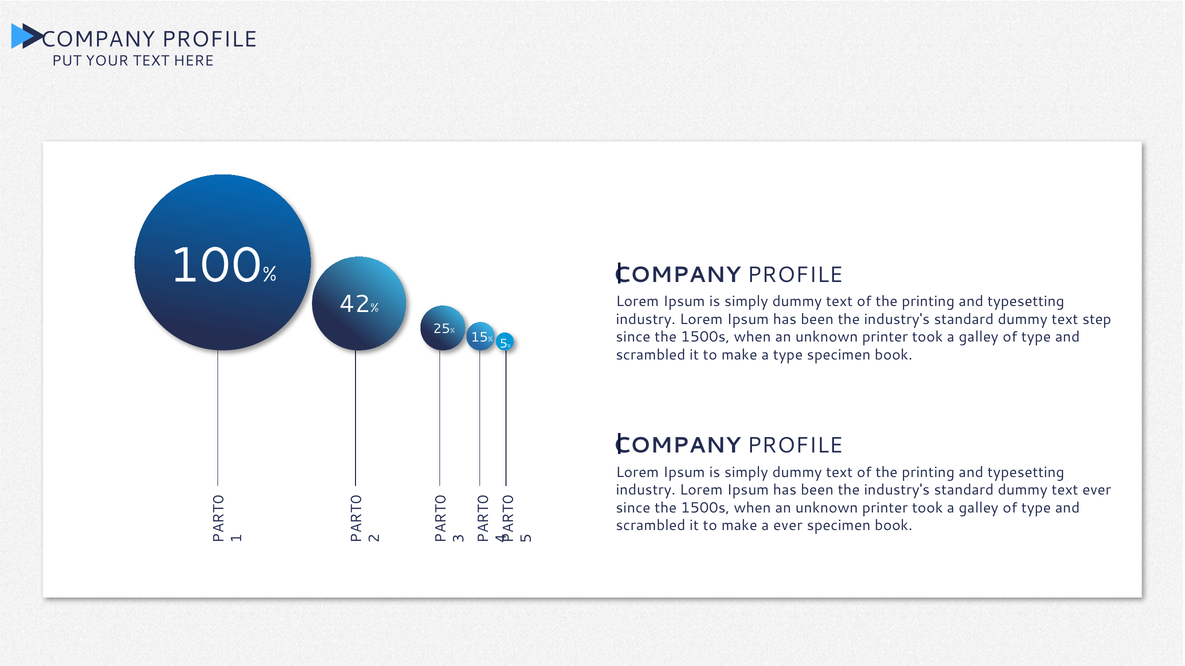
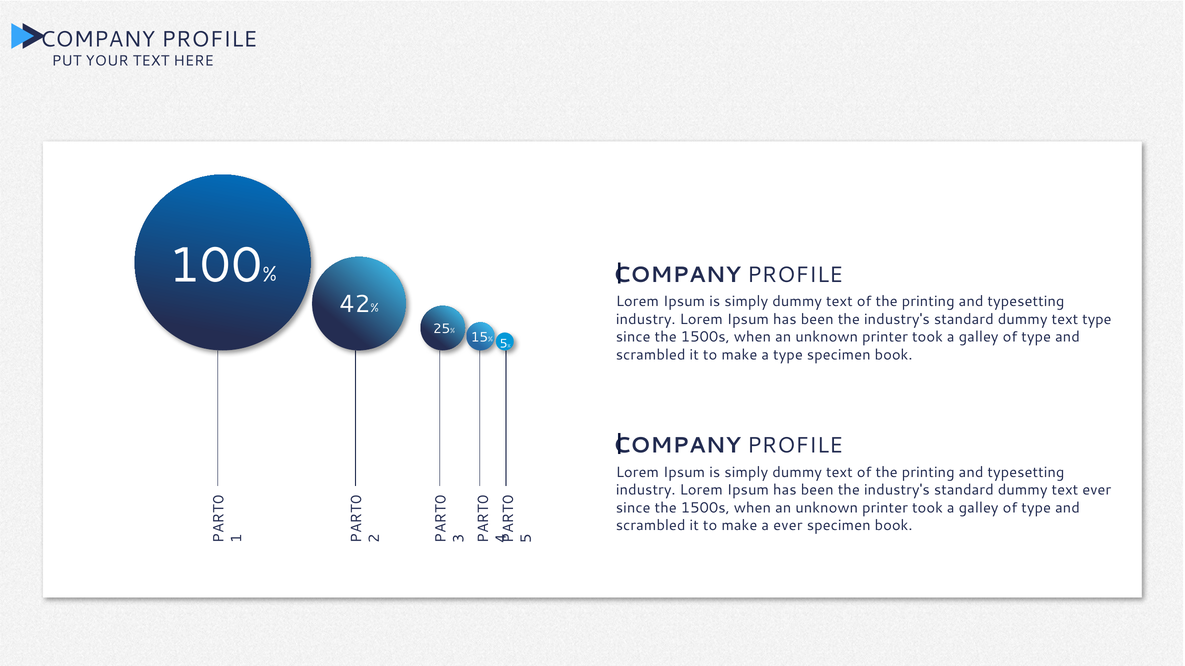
text step: step -> type
